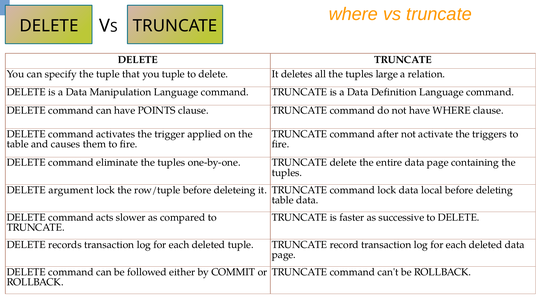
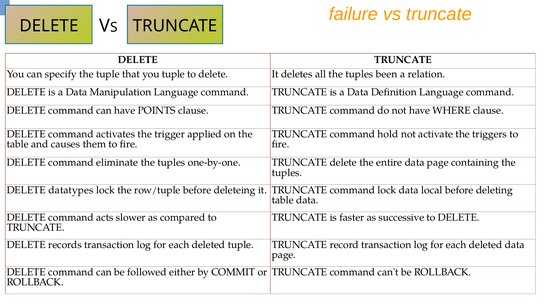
where at (353, 14): where -> failure
large: large -> been
after: after -> hold
argument: argument -> datatypes
